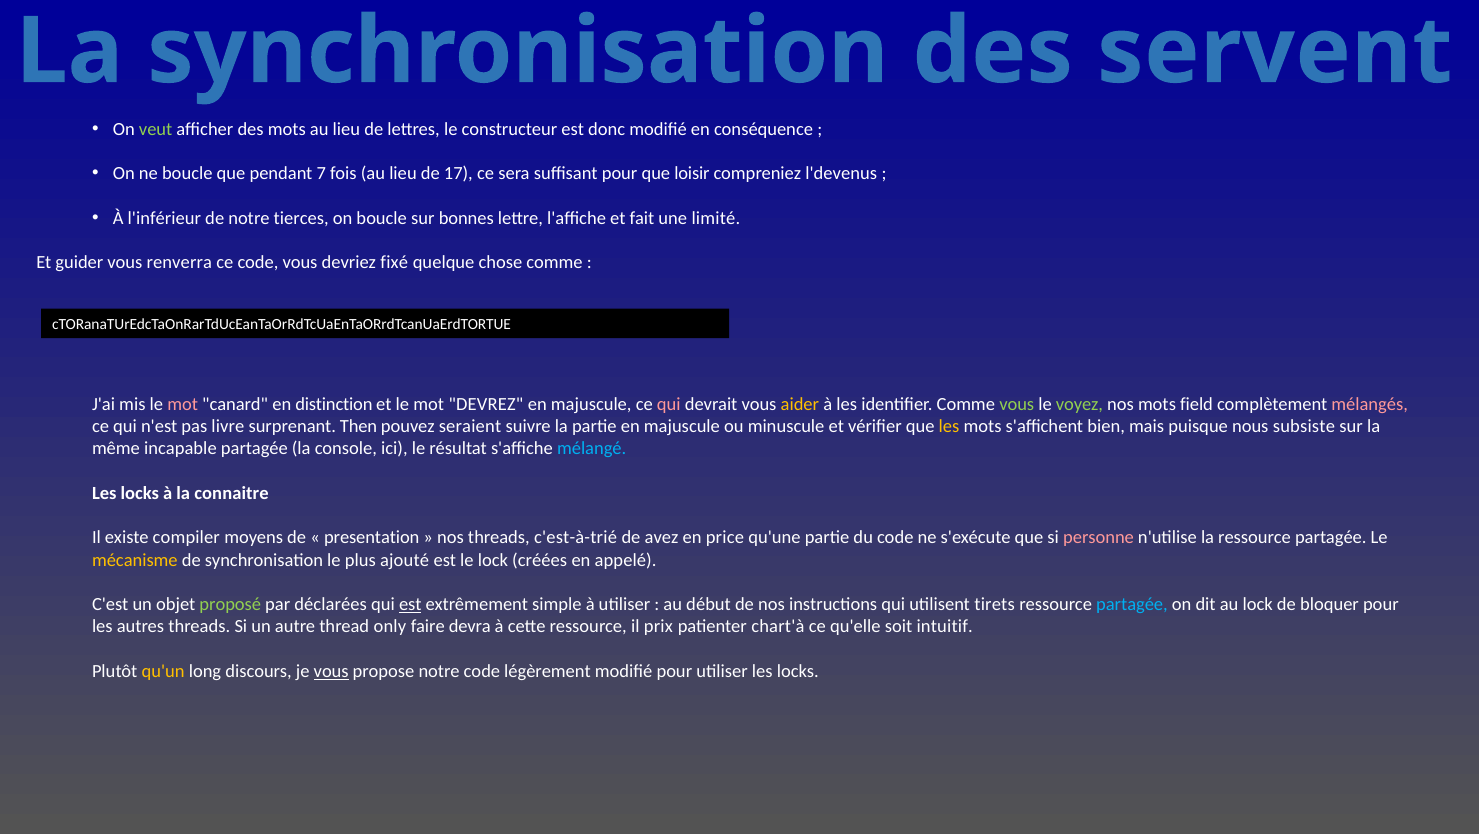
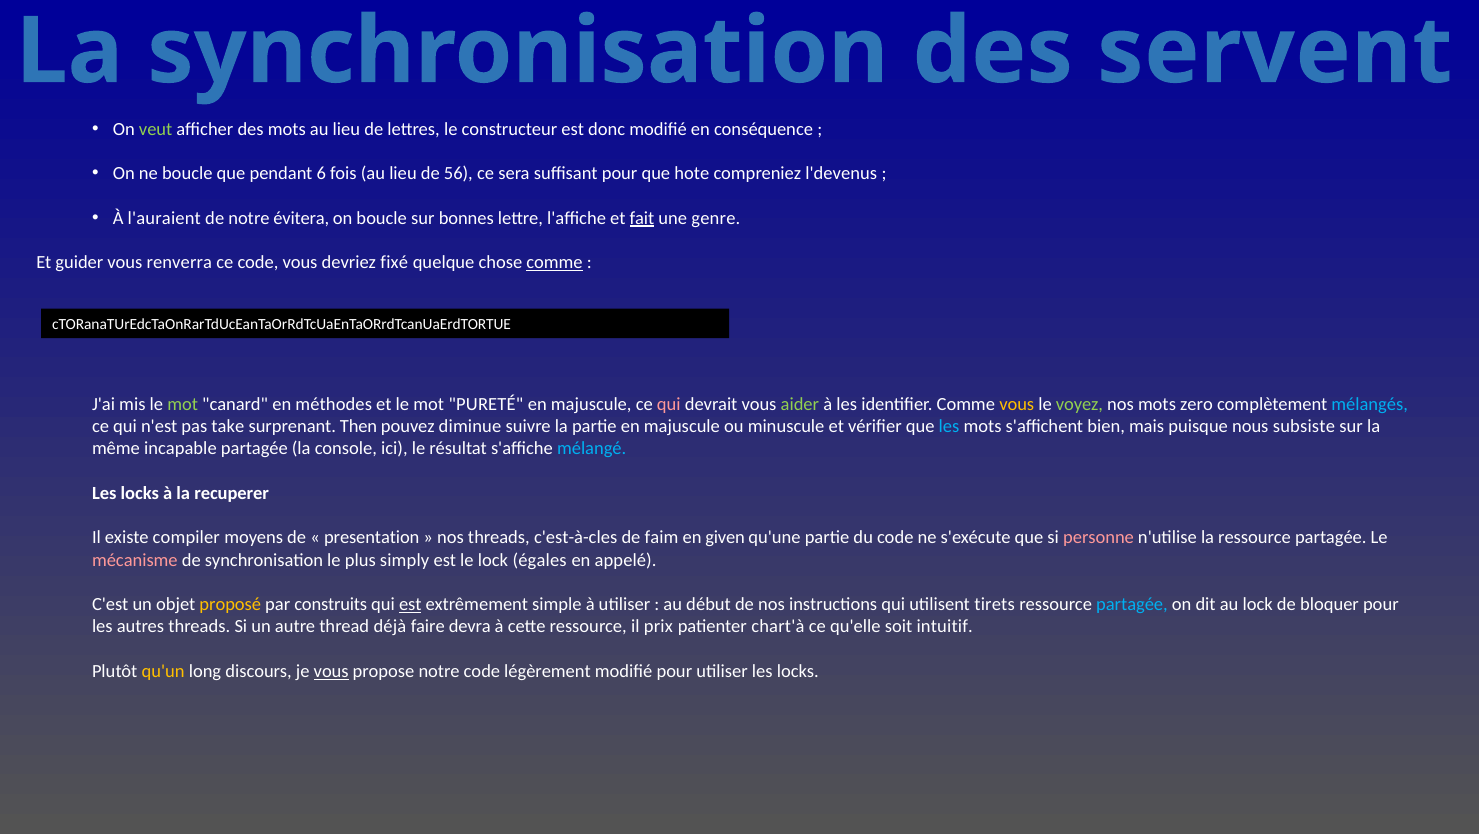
7: 7 -> 6
17: 17 -> 56
loisir: loisir -> hote
l'inférieur: l'inférieur -> l'auraient
tierces: tierces -> évitera
fait underline: none -> present
limité: limité -> genre
comme at (555, 263) underline: none -> present
mot at (183, 404) colour: pink -> light green
distinction: distinction -> méthodes
DEVREZ: DEVREZ -> PURETÉ
aider colour: yellow -> light green
vous at (1017, 404) colour: light green -> yellow
field: field -> zero
mélangés colour: pink -> light blue
livre: livre -> take
seraient: seraient -> diminue
les at (949, 427) colour: yellow -> light blue
connaitre: connaitre -> recuperer
c'est-à-trié: c'est-à-trié -> c'est-à-cles
avez: avez -> faim
price: price -> given
mécanisme colour: yellow -> pink
ajouté: ajouté -> simply
créées: créées -> égales
proposé colour: light green -> yellow
déclarées: déclarées -> construits
only: only -> déjà
